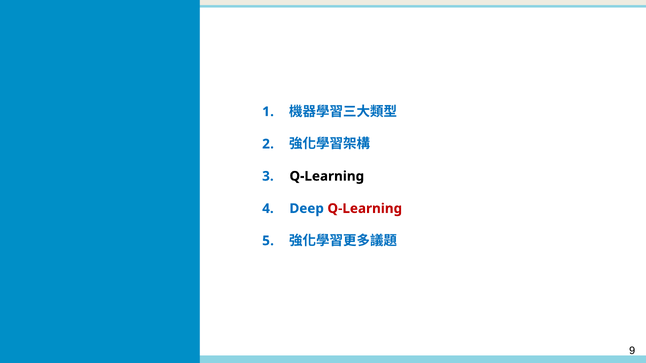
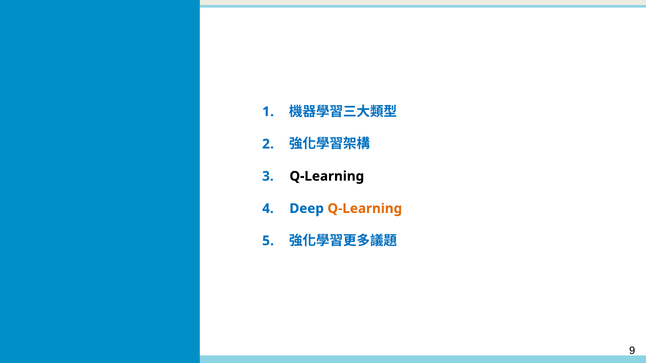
Q-Learning at (365, 209) colour: red -> orange
